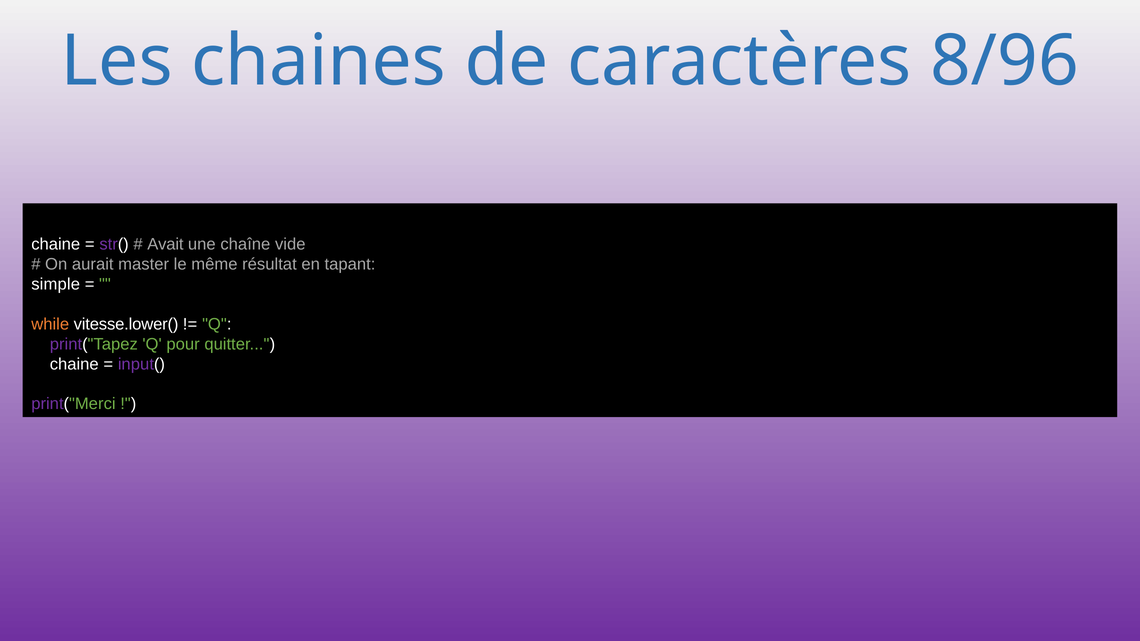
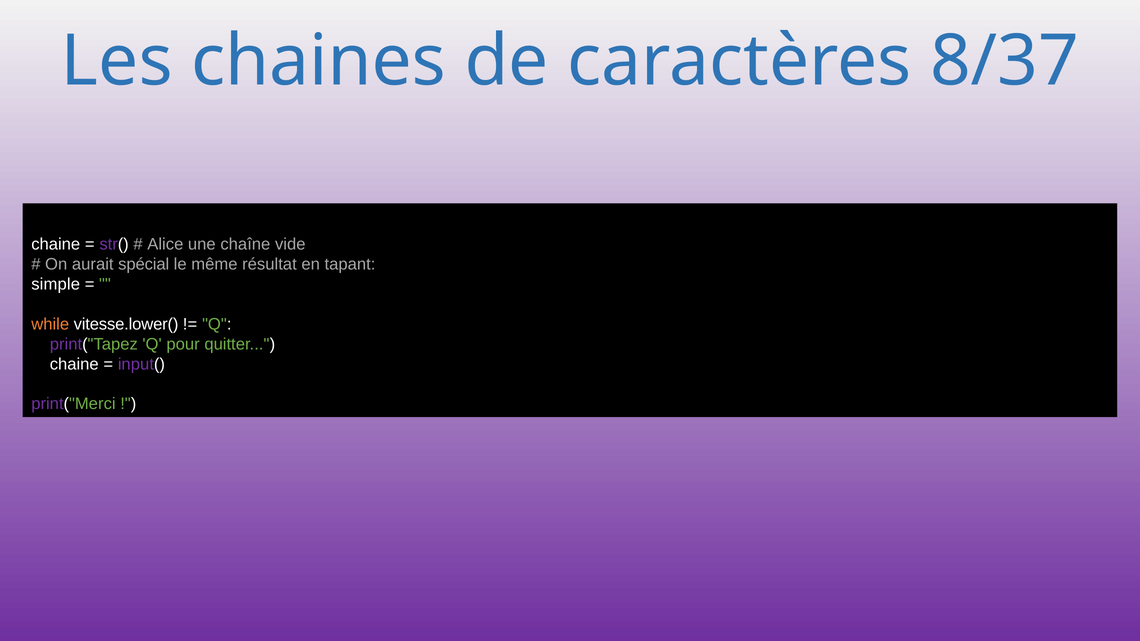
8/96: 8/96 -> 8/37
Avait: Avait -> Alice
master: master -> spécial
